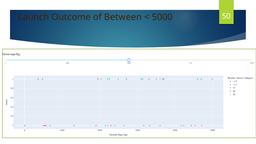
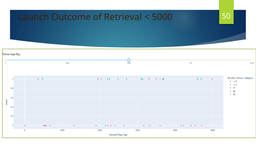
Between: Between -> Retrieval
